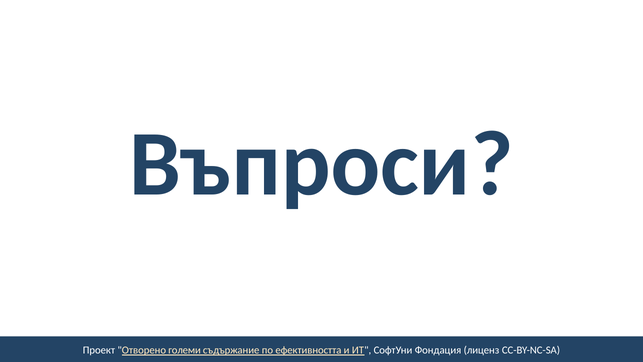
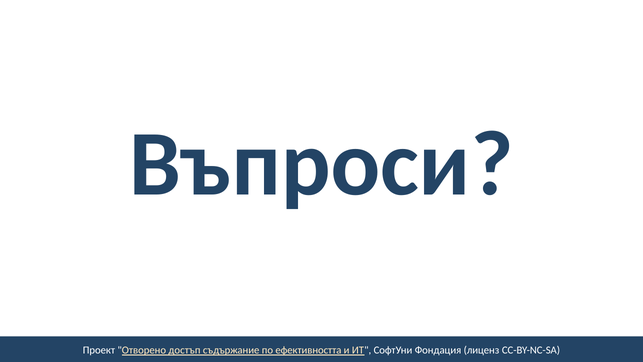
големи: големи -> достъп
